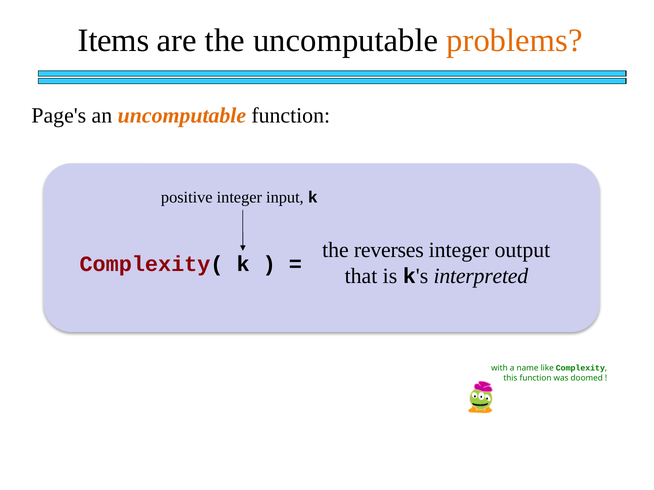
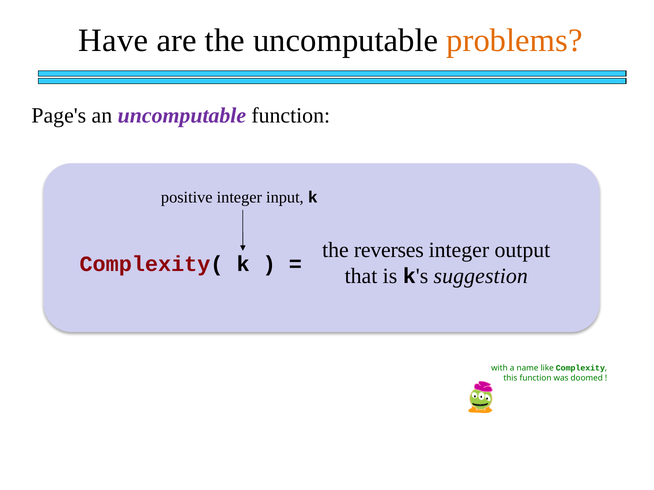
Items: Items -> Have
uncomputable at (182, 116) colour: orange -> purple
interpreted: interpreted -> suggestion
